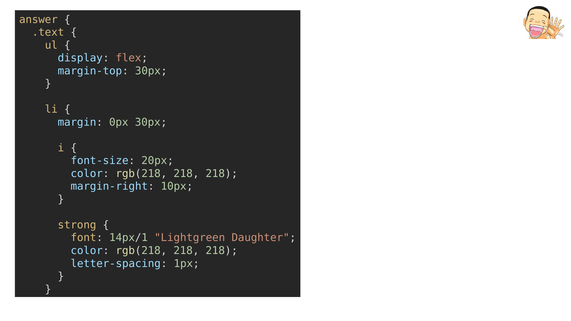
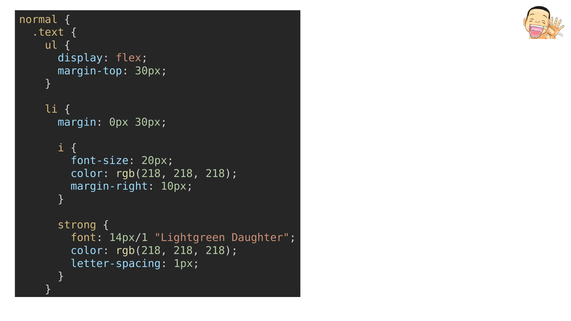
answer: answer -> normal
